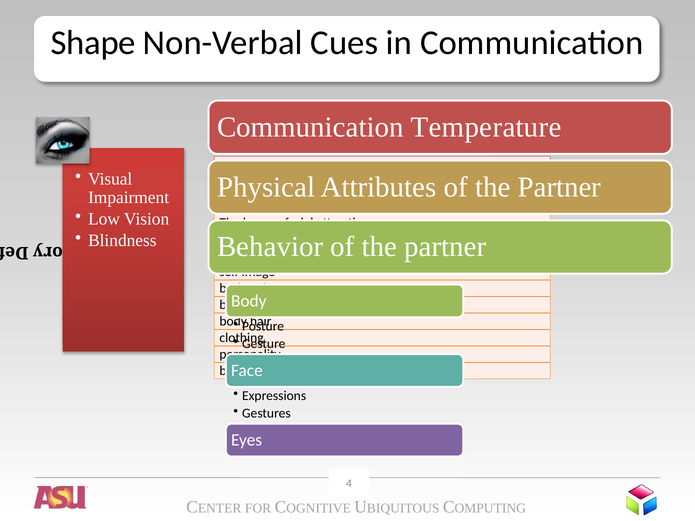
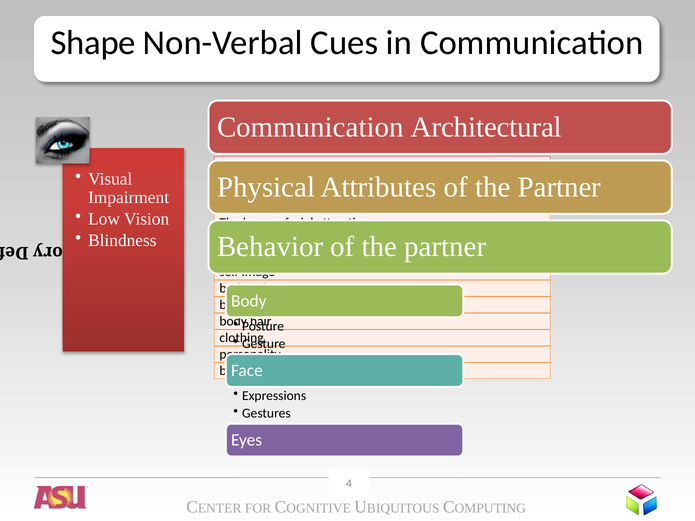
Communication Temperature: Temperature -> Architectural
